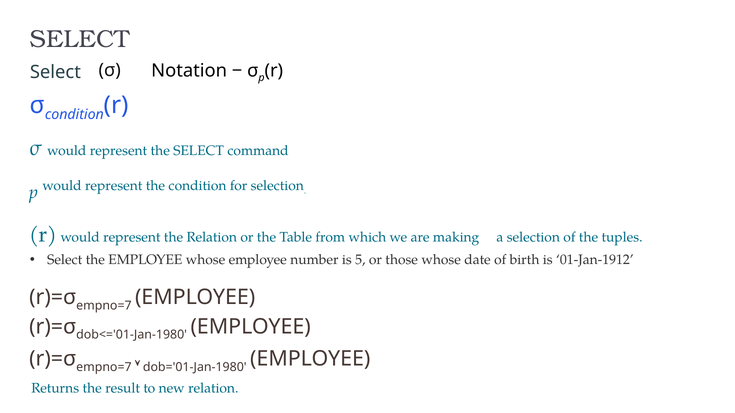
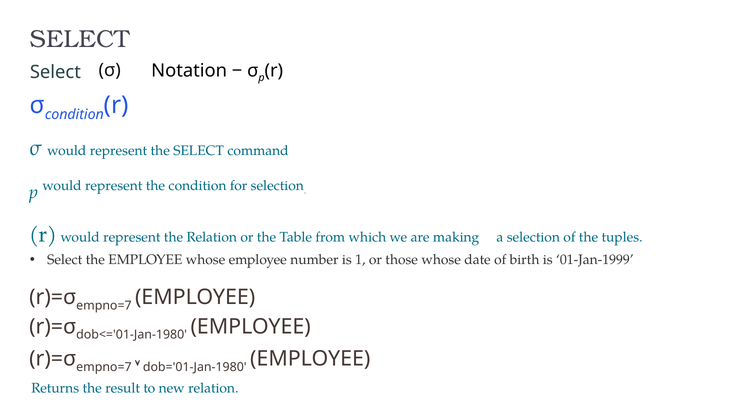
5: 5 -> 1
01-Jan-1912: 01-Jan-1912 -> 01-Jan-1999
